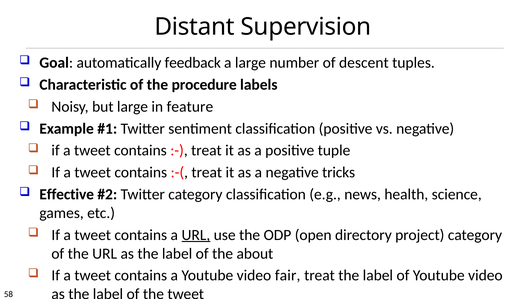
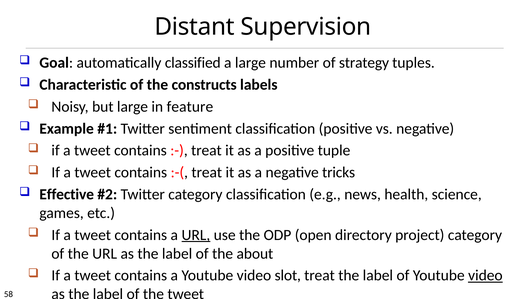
feedback: feedback -> classified
descent: descent -> strategy
procedure: procedure -> constructs
fair: fair -> slot
video at (485, 275) underline: none -> present
